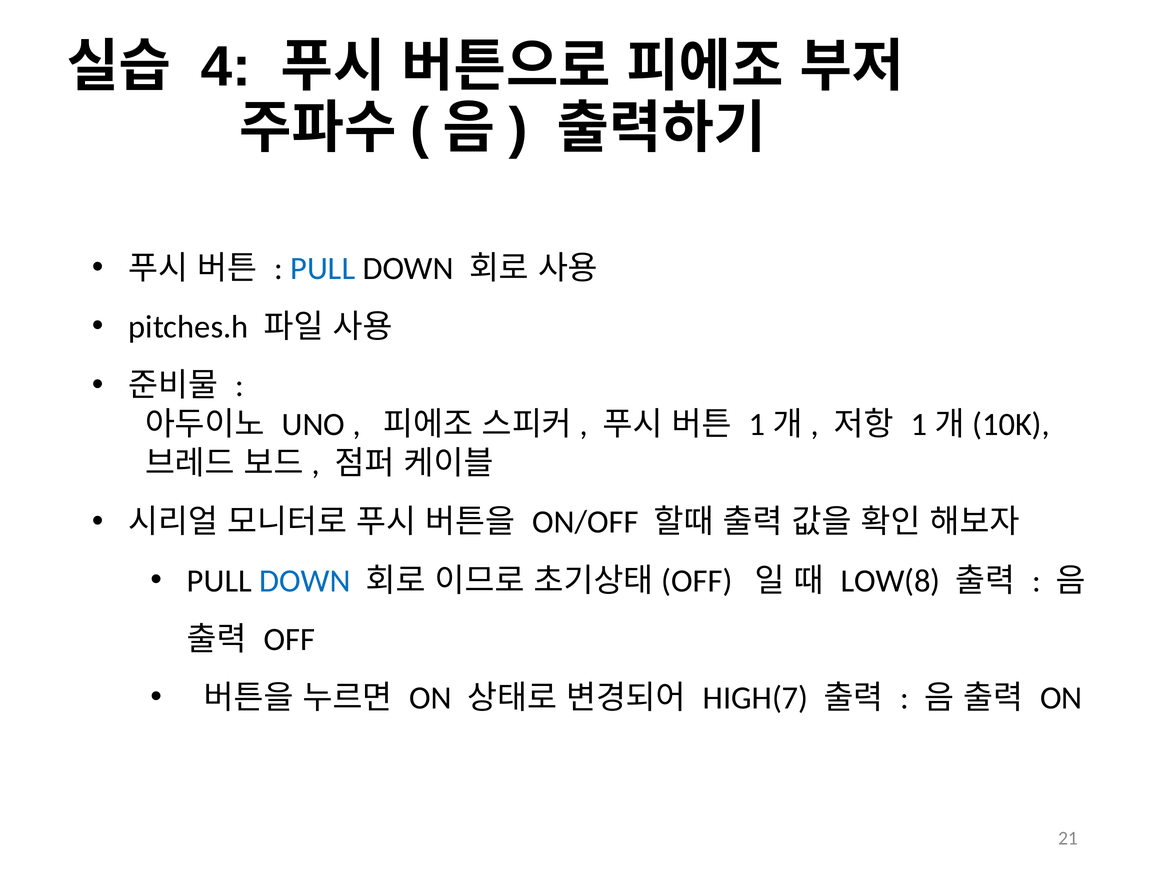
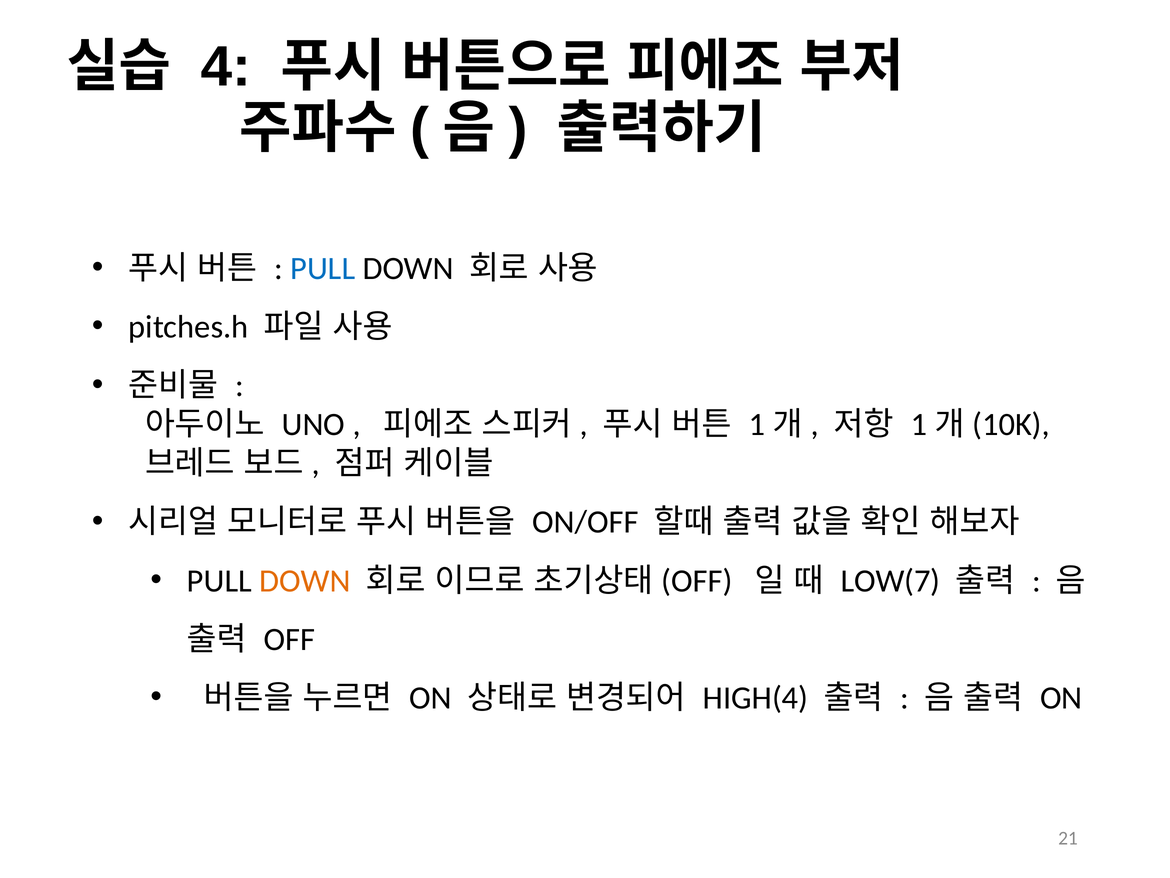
DOWN at (305, 580) colour: blue -> orange
LOW(8: LOW(8 -> LOW(7
HIGH(7: HIGH(7 -> HIGH(4
